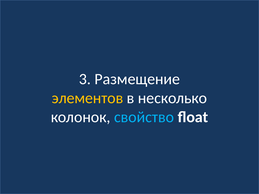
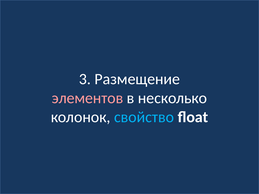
элементов colour: yellow -> pink
